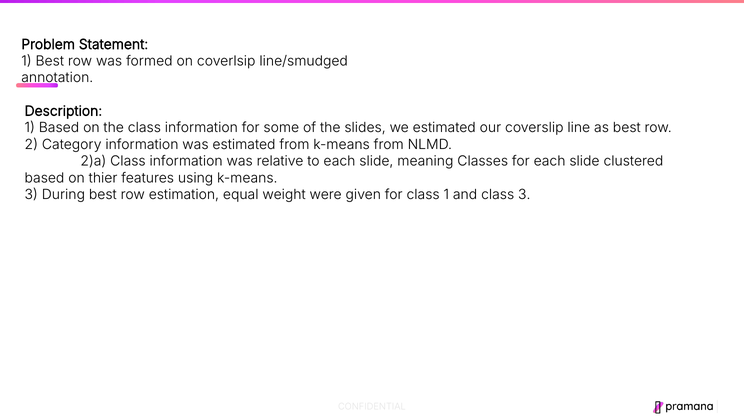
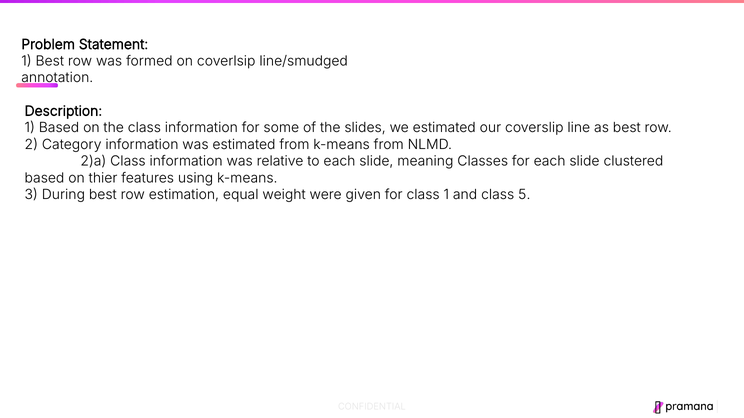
class 3: 3 -> 5
